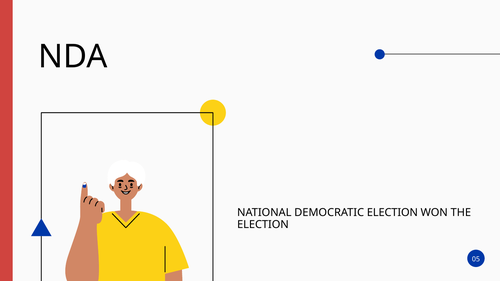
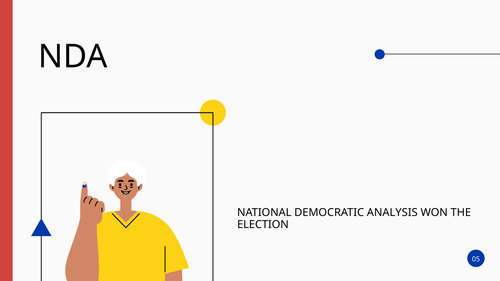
DEMOCRATIC ELECTION: ELECTION -> ANALYSIS
